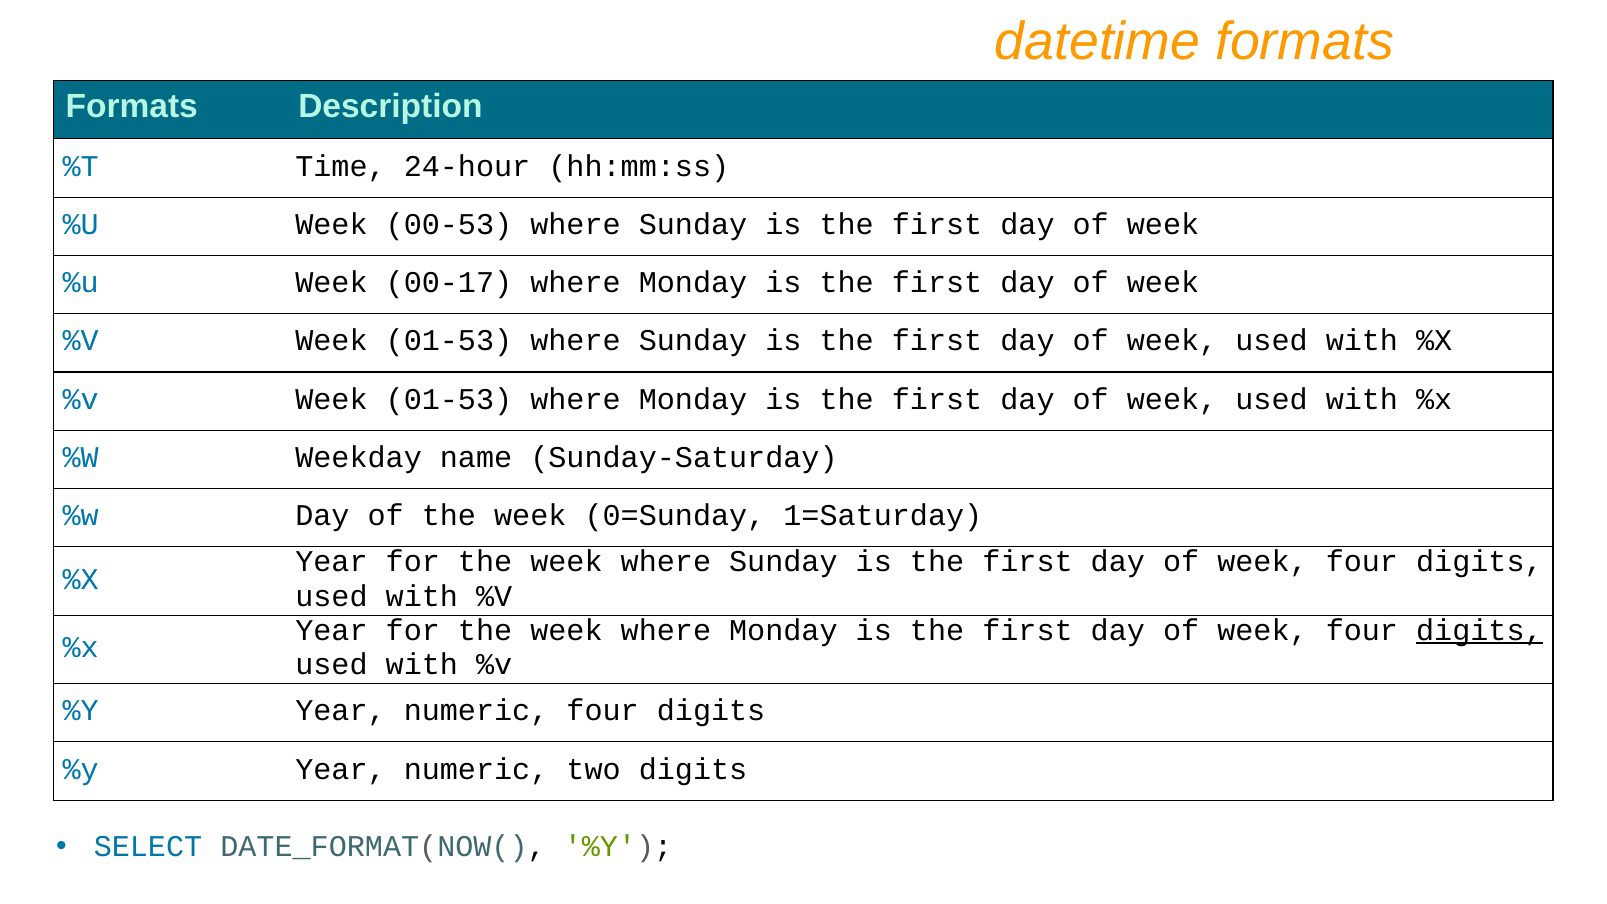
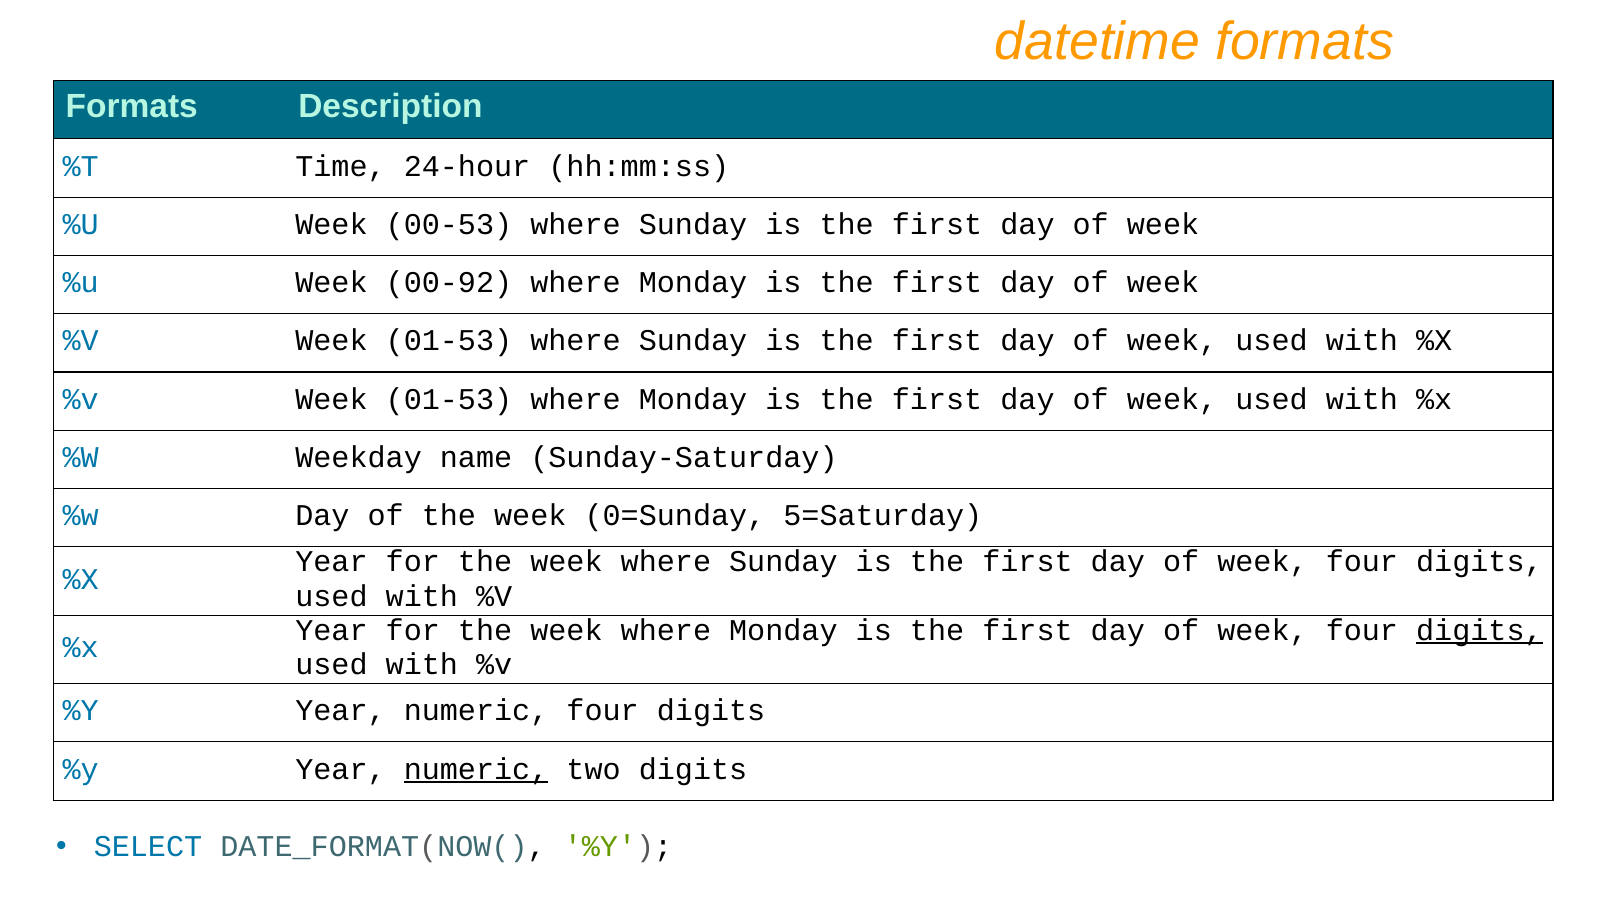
00-17: 00-17 -> 00-92
1=Saturday: 1=Saturday -> 5=Saturday
numeric at (476, 769) underline: none -> present
